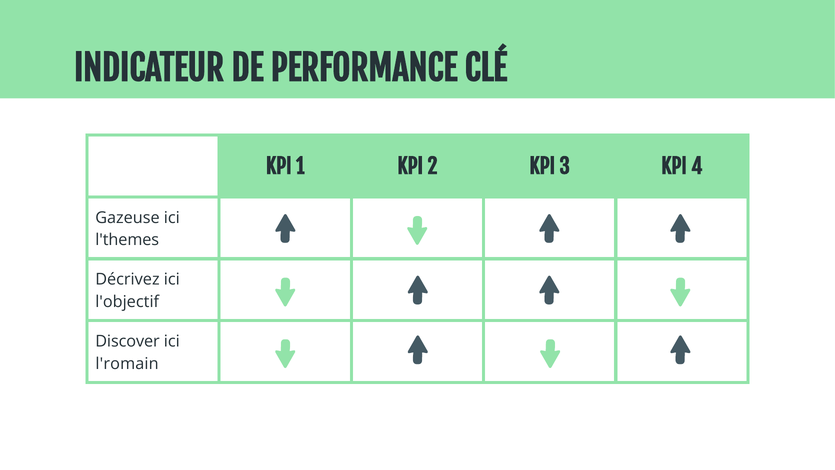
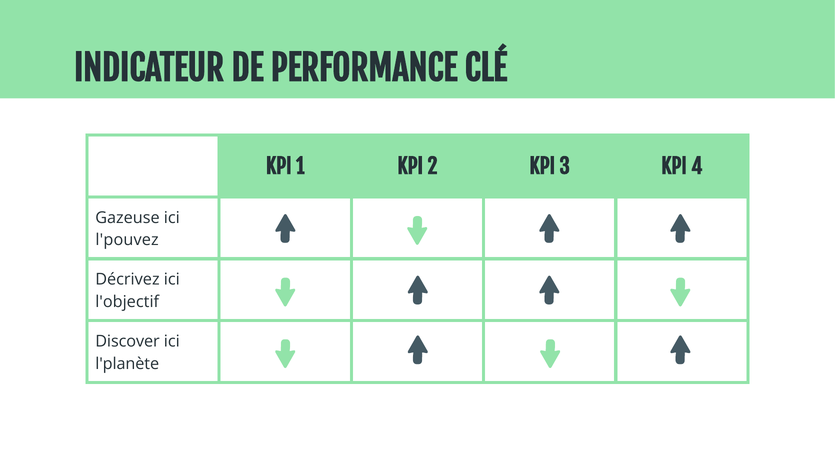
l'themes: l'themes -> l'pouvez
l'romain: l'romain -> l'planète
